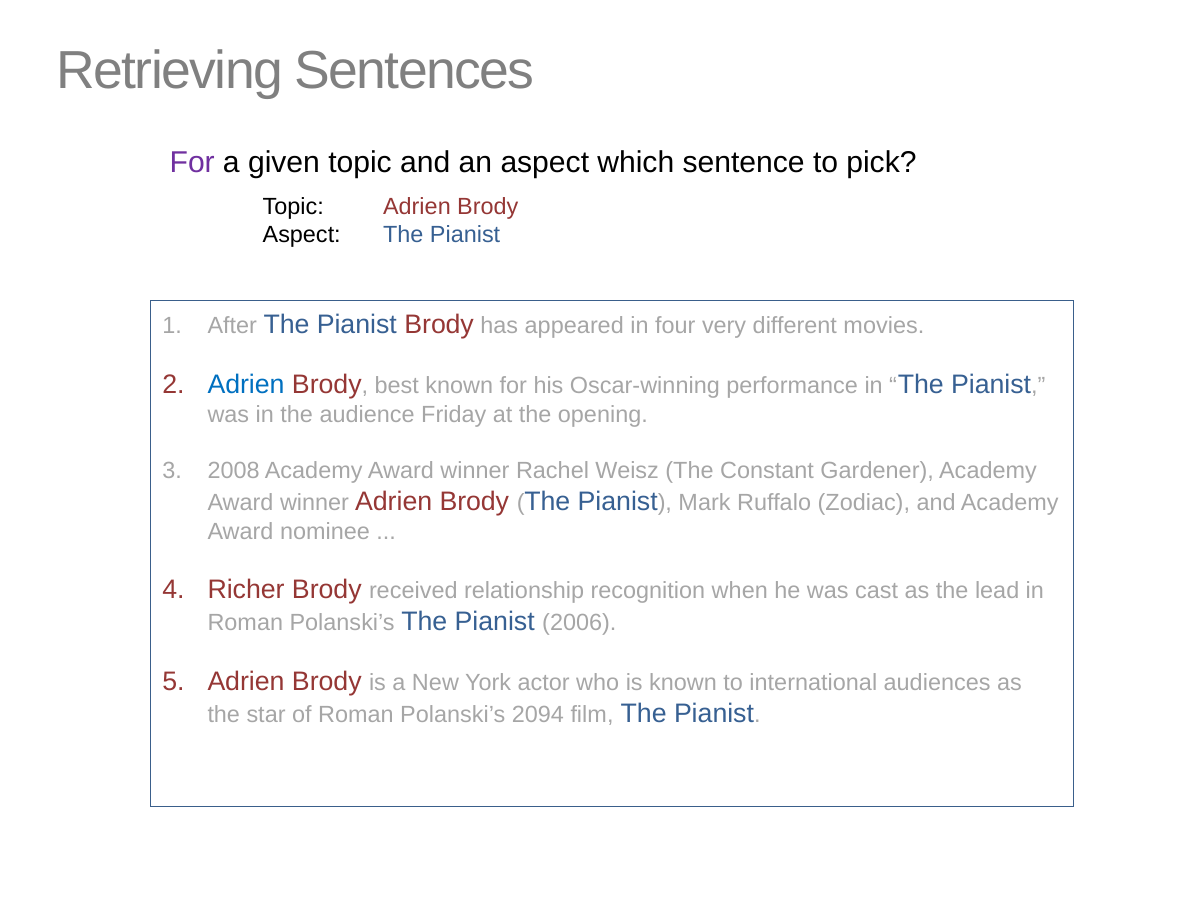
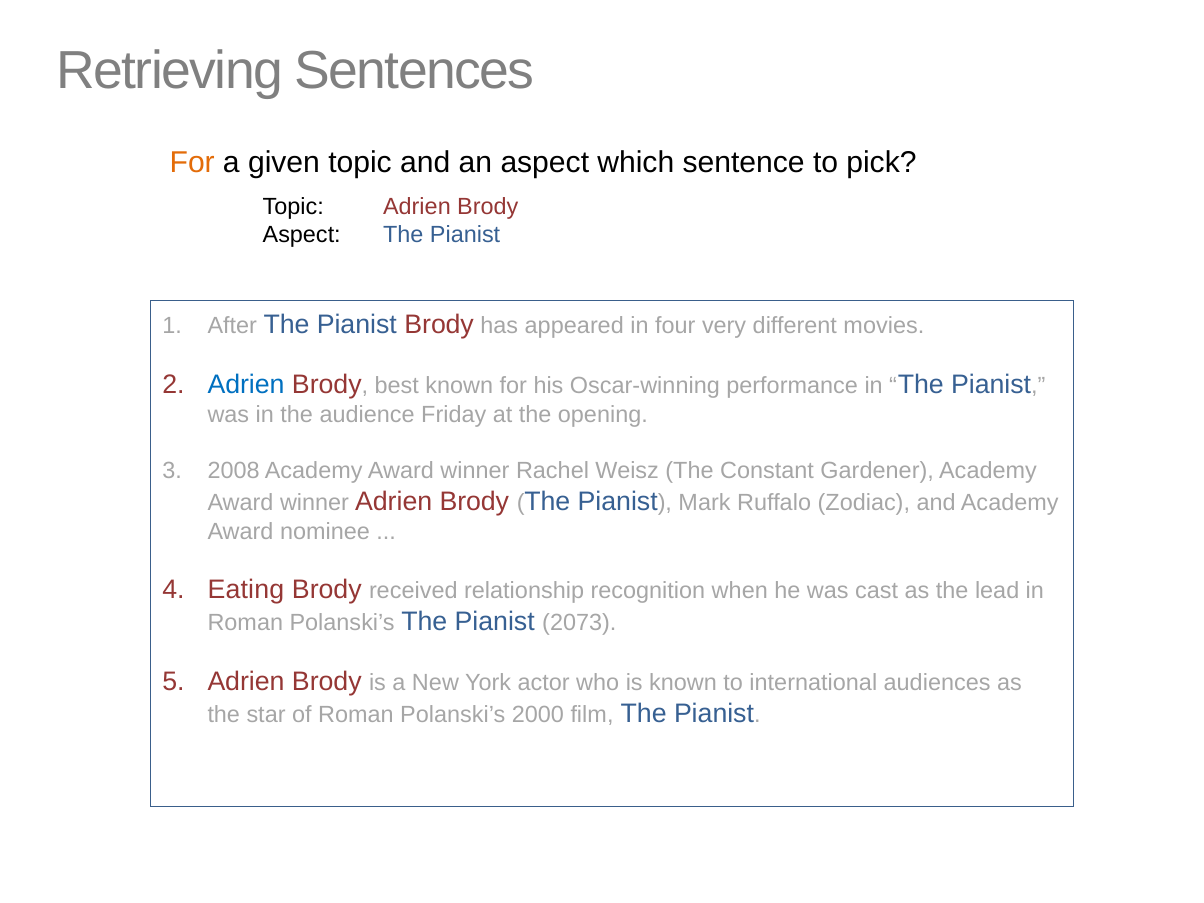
For at (192, 163) colour: purple -> orange
Richer: Richer -> Eating
2006: 2006 -> 2073
2094: 2094 -> 2000
